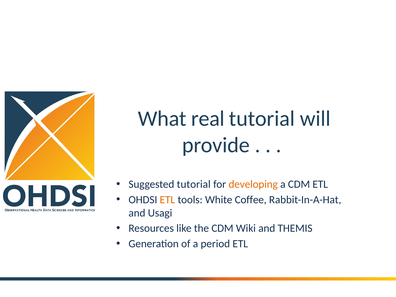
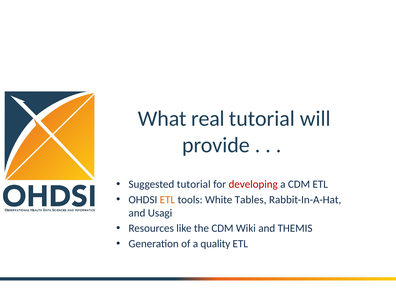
developing colour: orange -> red
Coffee: Coffee -> Tables
period: period -> quality
